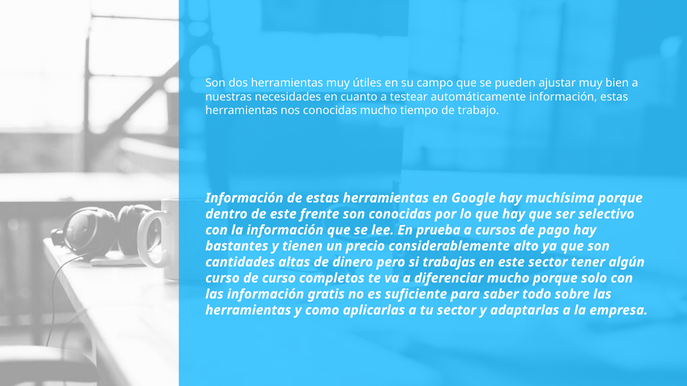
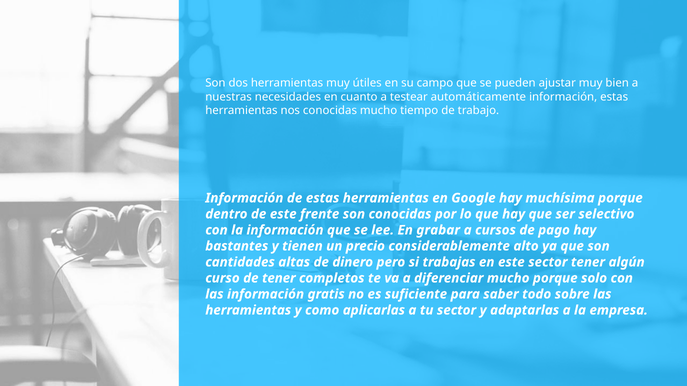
prueba: prueba -> grabar
de curso: curso -> tener
